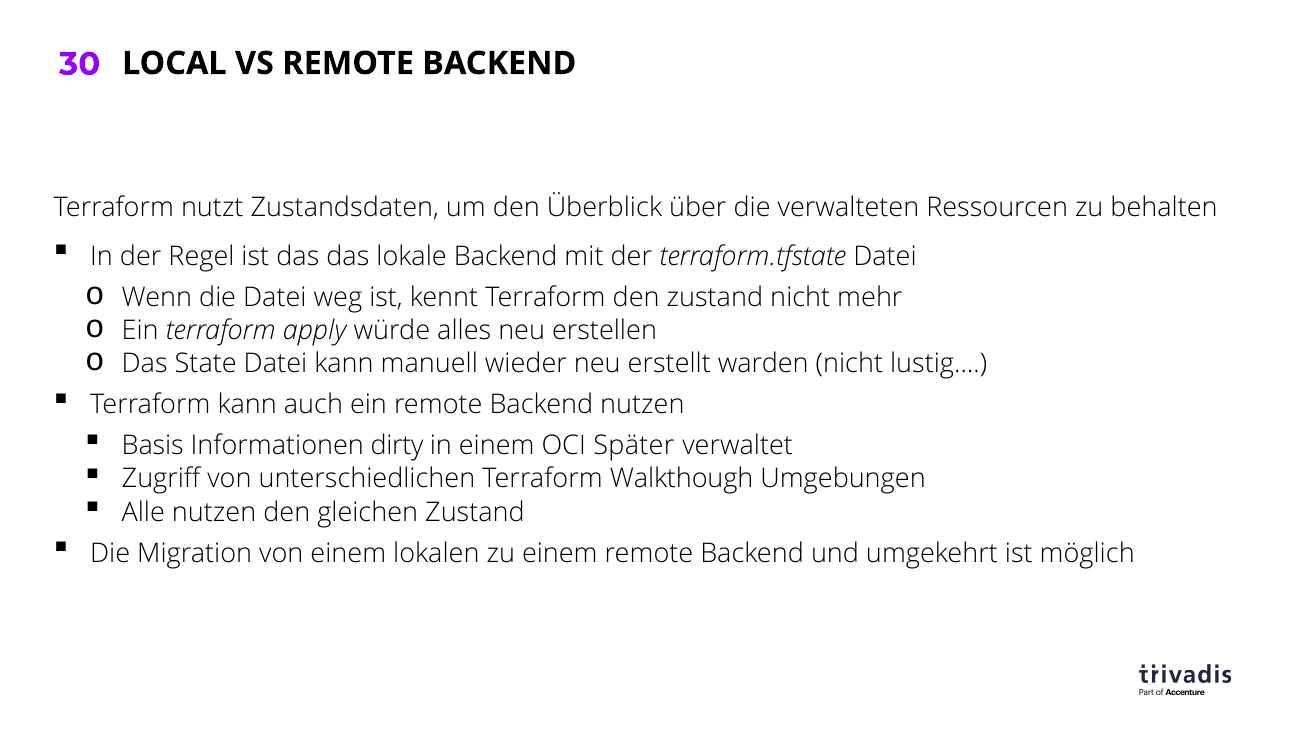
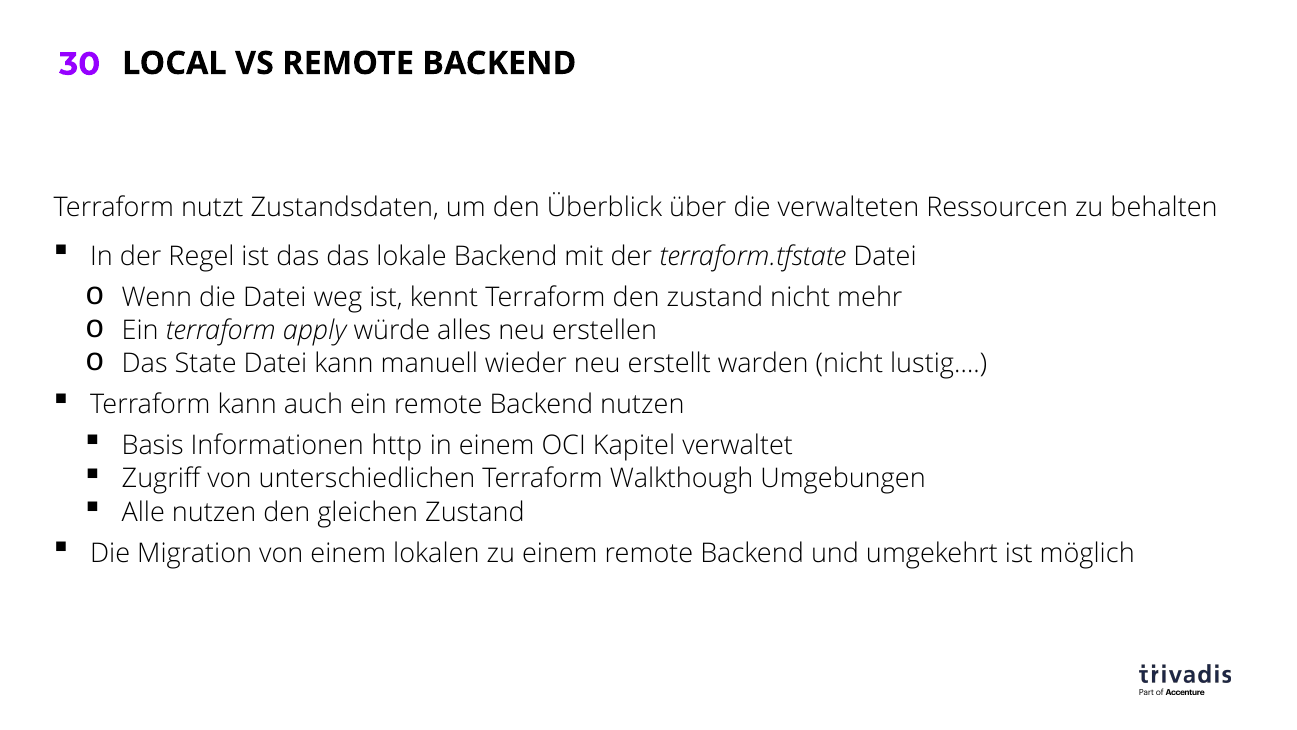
dirty: dirty -> http
Später: Später -> Kapitel
